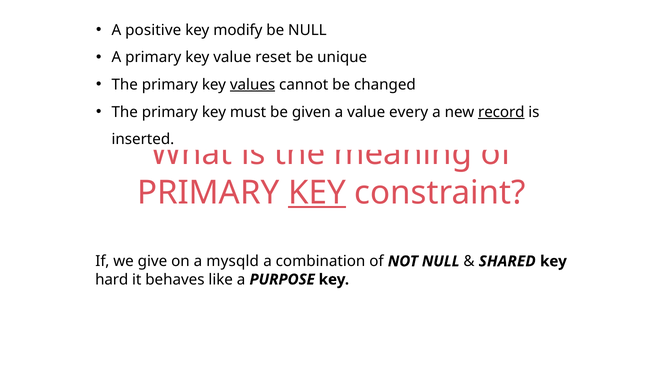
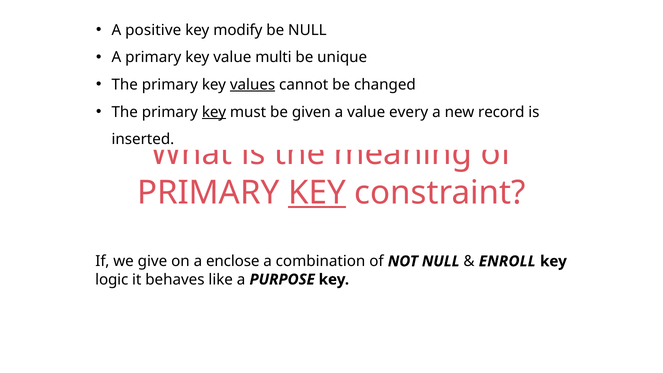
reset: reset -> multi
key at (214, 112) underline: none -> present
record underline: present -> none
mysqld: mysqld -> enclose
SHARED: SHARED -> ENROLL
hard: hard -> logic
